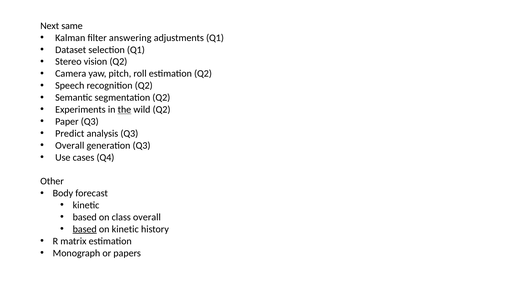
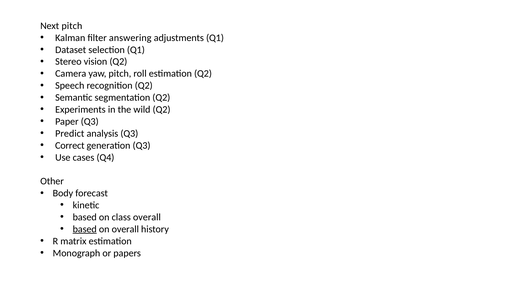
Next same: same -> pitch
the underline: present -> none
Overall at (70, 146): Overall -> Correct
on kinetic: kinetic -> overall
